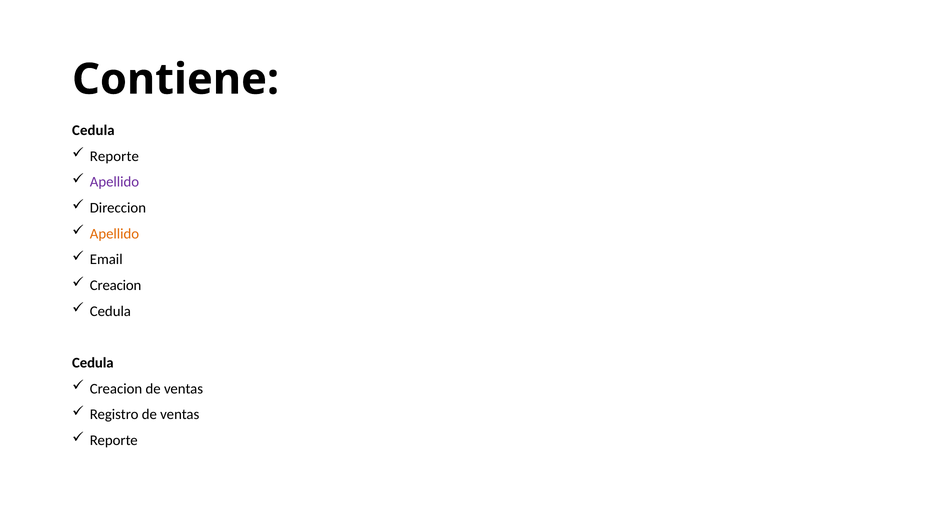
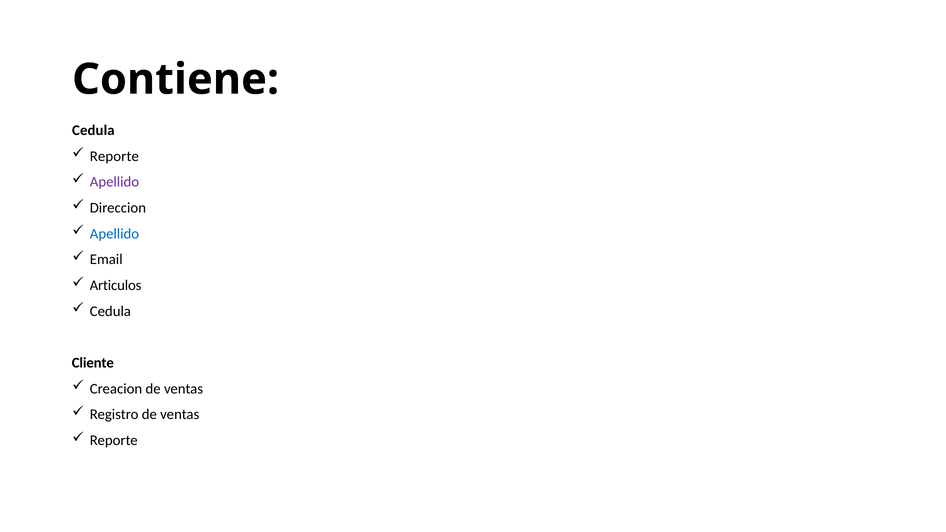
Apellido at (114, 234) colour: orange -> blue
Creacion at (116, 285): Creacion -> Articulos
Cedula at (93, 363): Cedula -> Cliente
